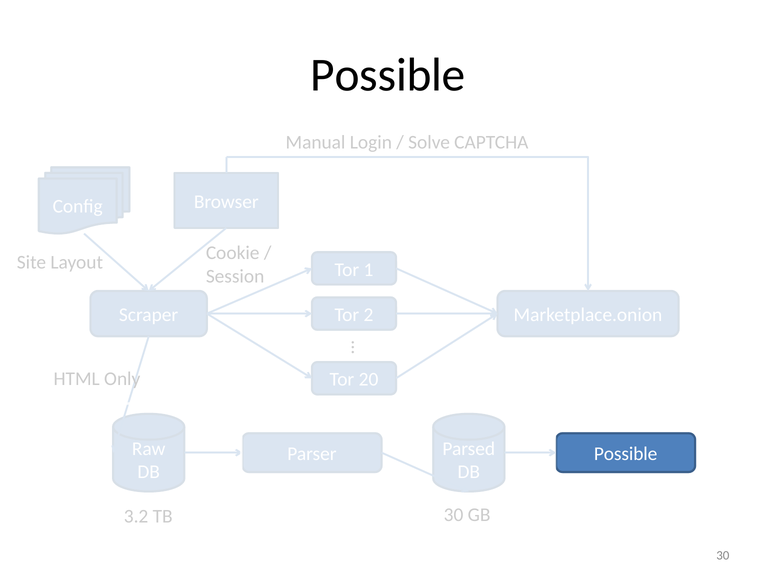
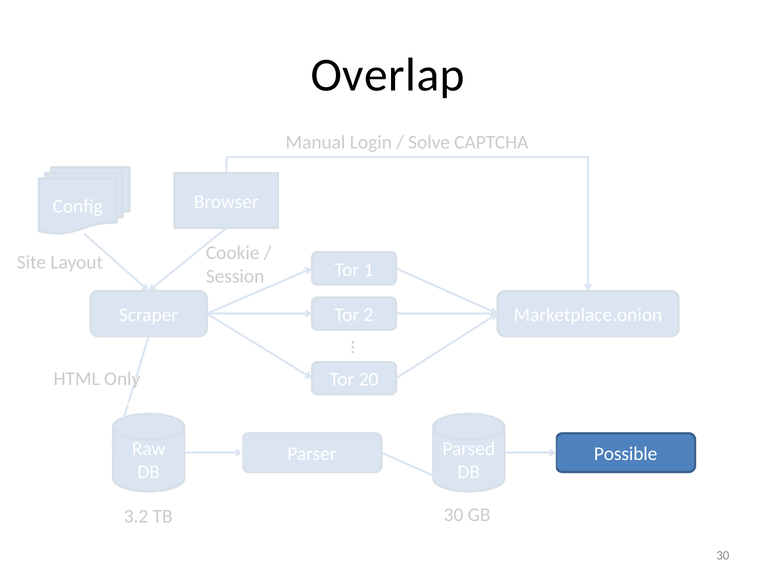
Possible at (388, 75): Possible -> Overlap
